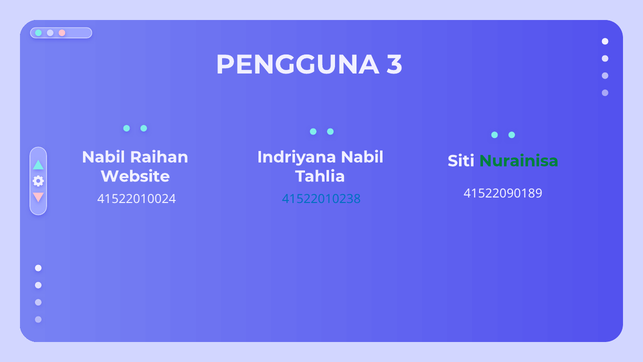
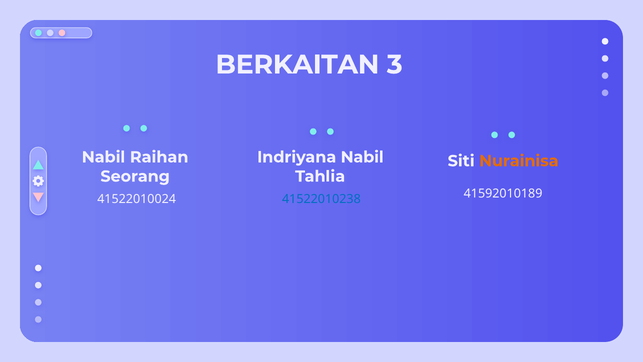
PENGGUNA: PENGGUNA -> BERKAITAN
Nurainisa colour: green -> orange
Website: Website -> Seorang
41522090189: 41522090189 -> 41592010189
